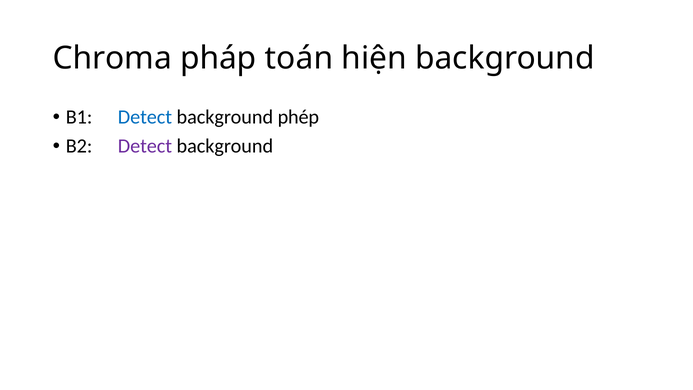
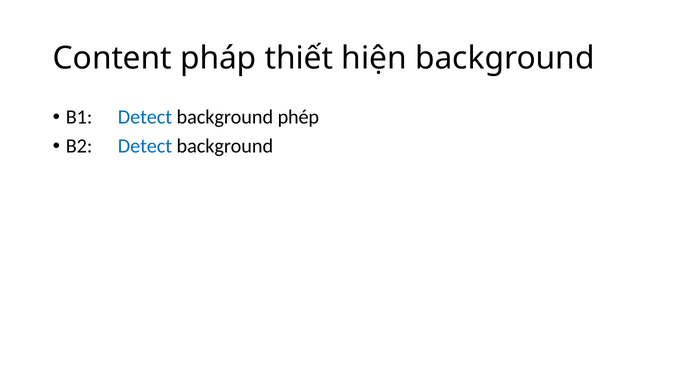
Chroma: Chroma -> Content
toán: toán -> thiết
Detect at (145, 146) colour: purple -> blue
